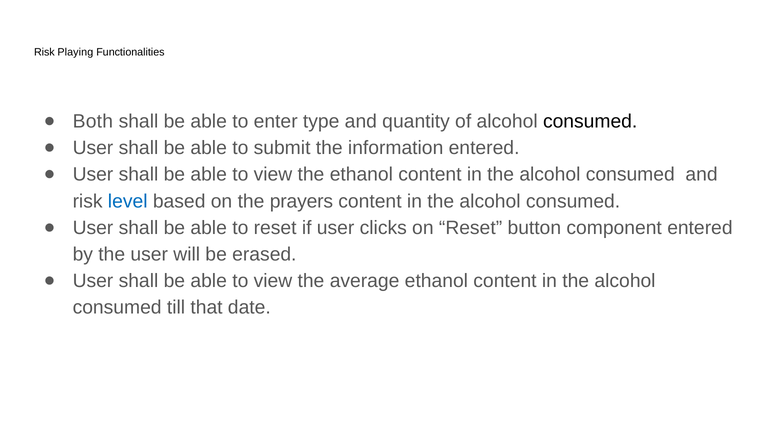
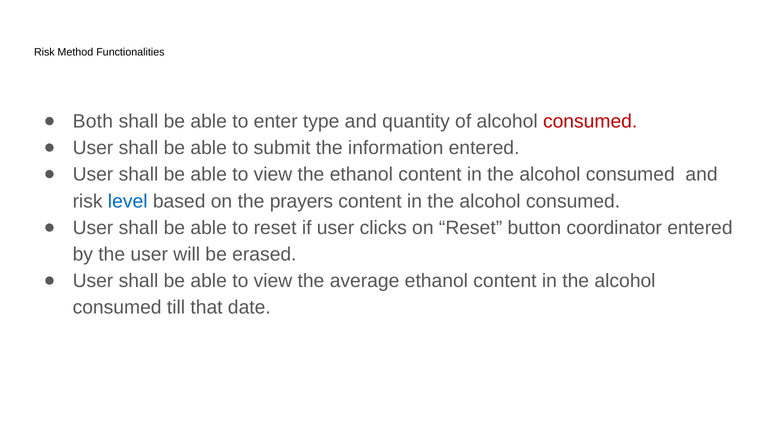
Playing: Playing -> Method
consumed at (590, 121) colour: black -> red
component: component -> coordinator
